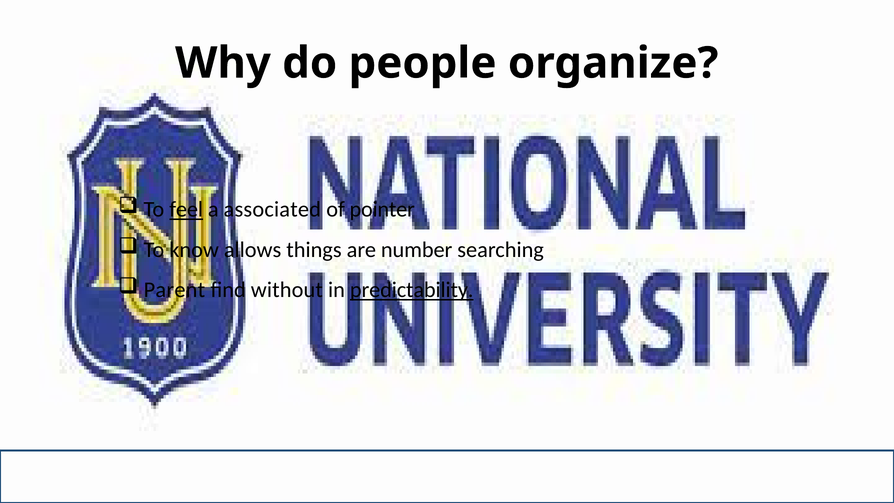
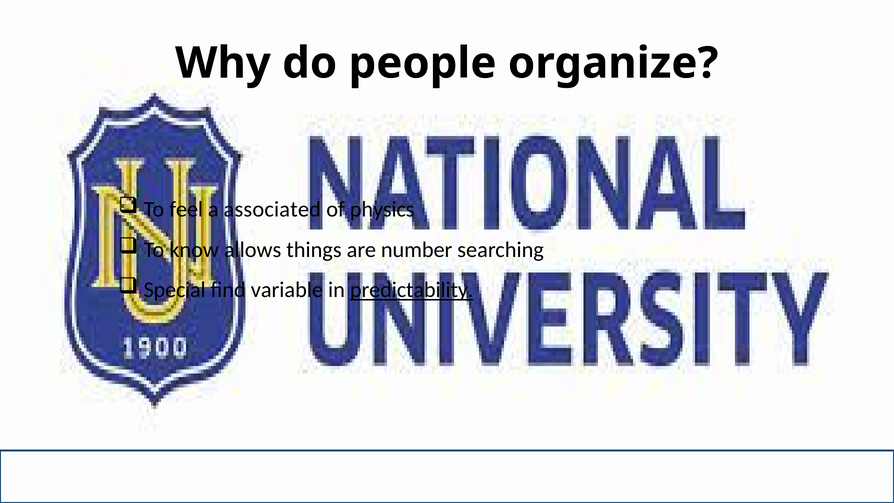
feel underline: present -> none
pointer: pointer -> physics
Parent: Parent -> Special
without: without -> variable
